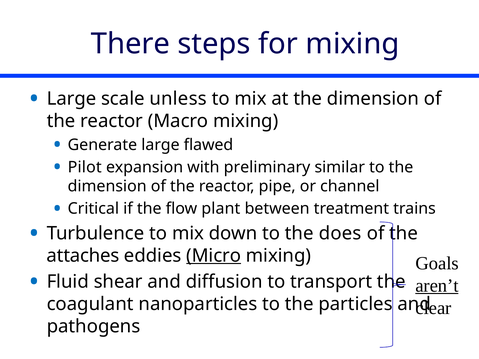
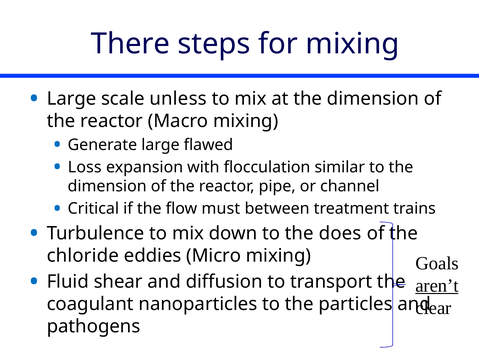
Pilot: Pilot -> Loss
preliminary: preliminary -> flocculation
plant: plant -> must
attaches: attaches -> chloride
Micro underline: present -> none
